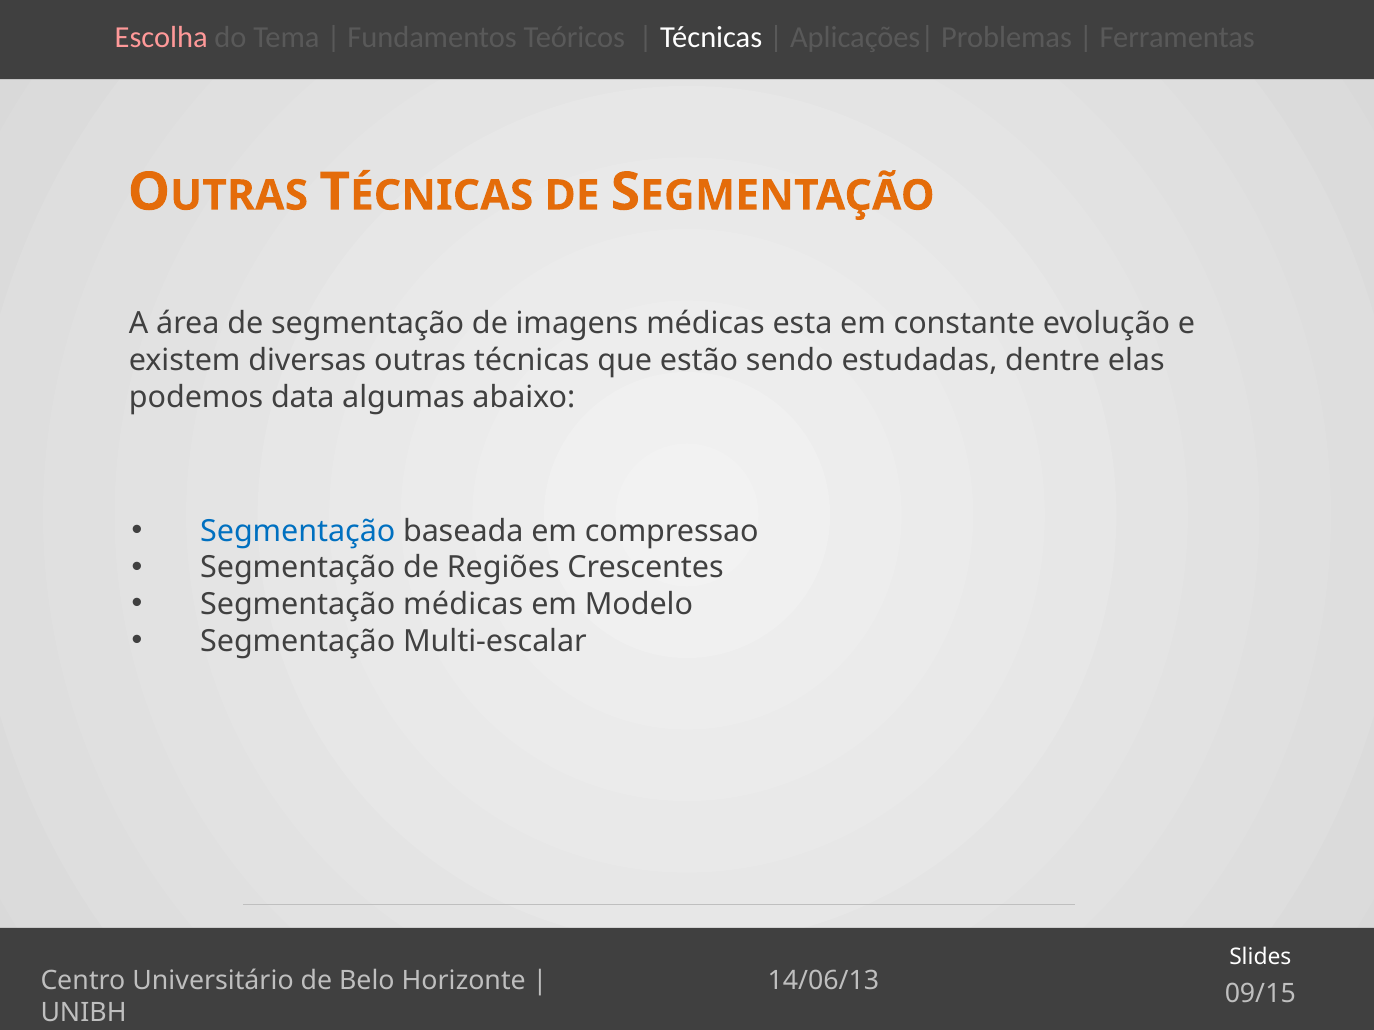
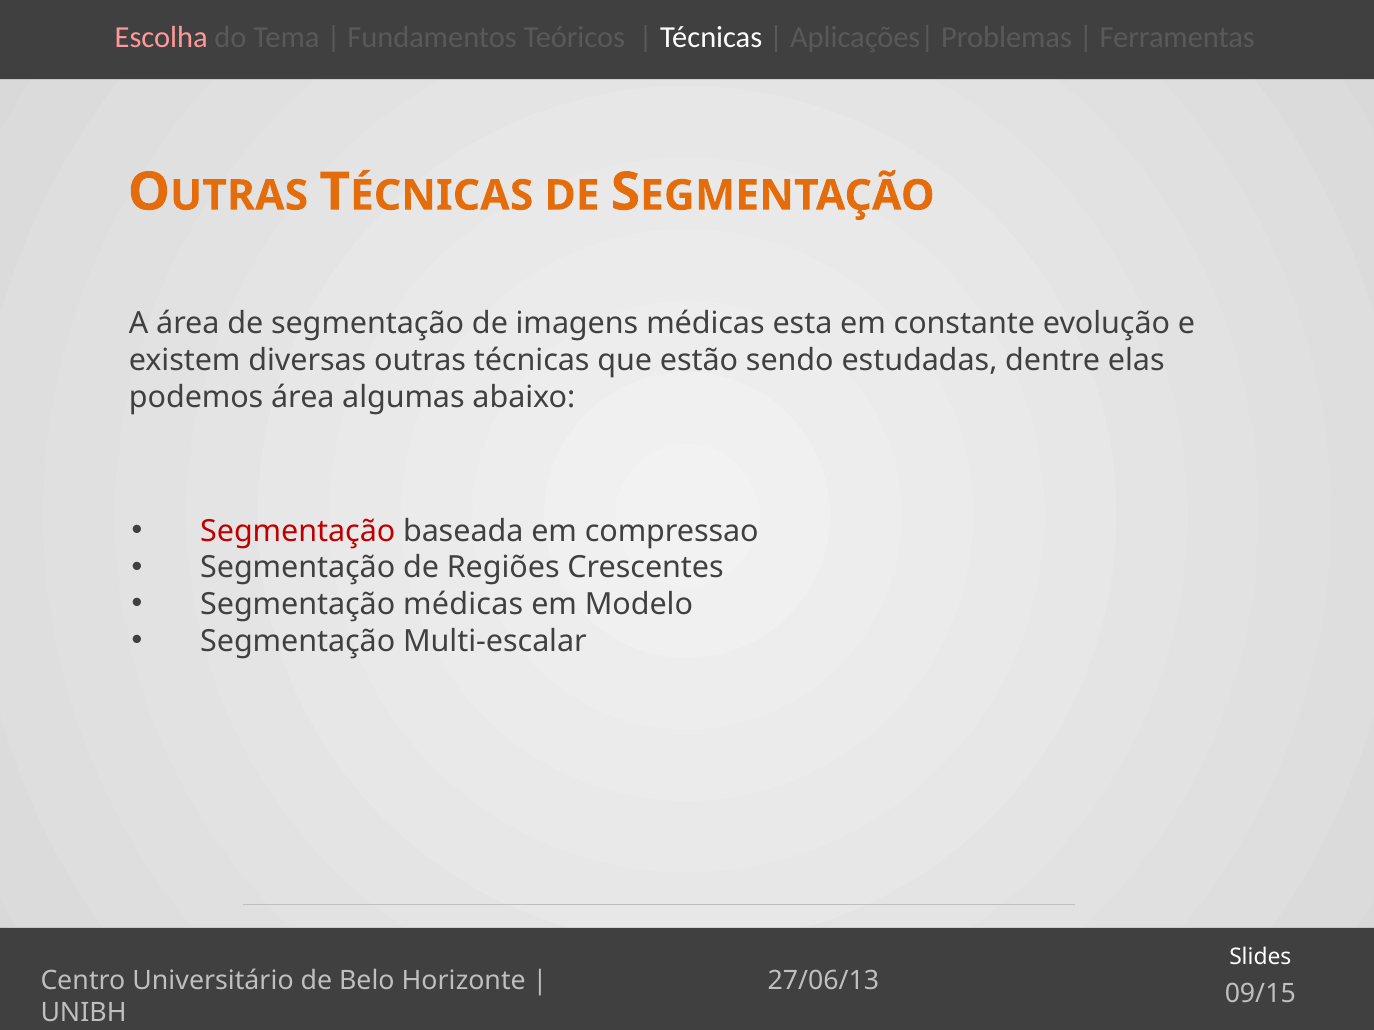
podemos data: data -> área
Segmentação at (298, 532) colour: blue -> red
14/06/13: 14/06/13 -> 27/06/13
